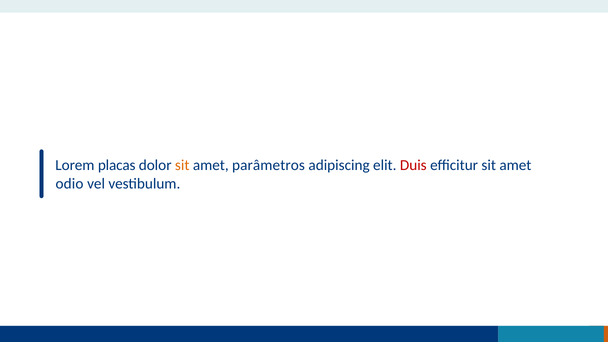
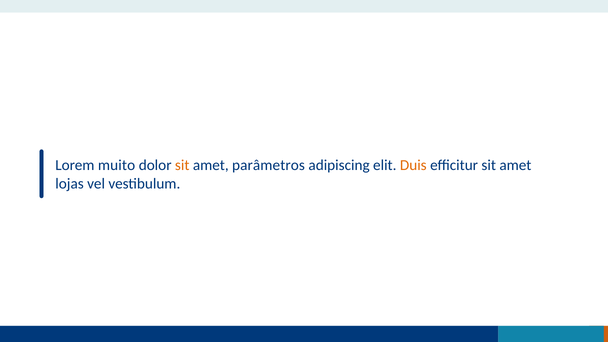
placas: placas -> muito
Duis colour: red -> orange
odio: odio -> lojas
